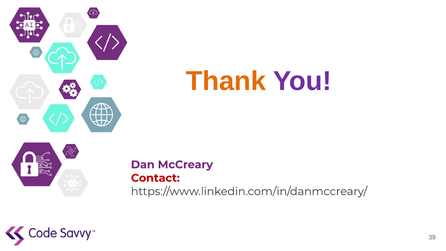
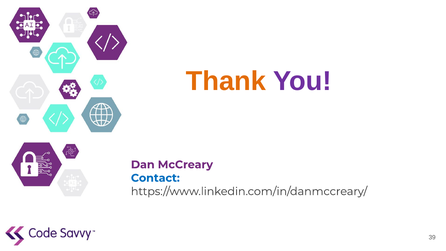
Contact colour: red -> blue
